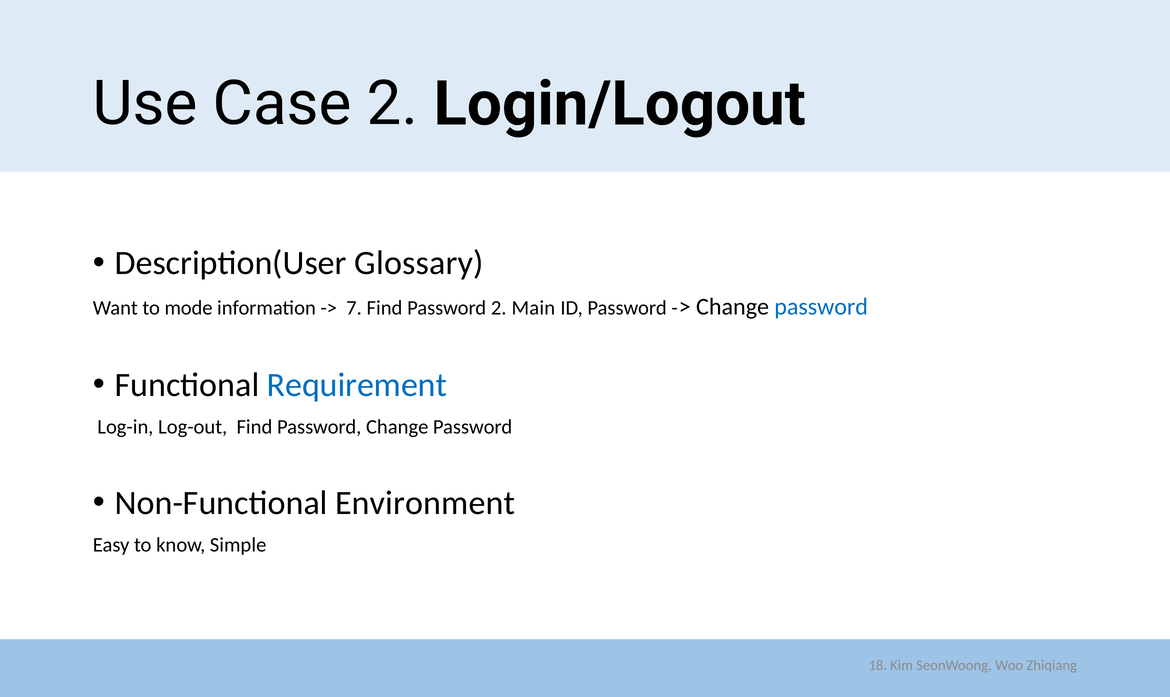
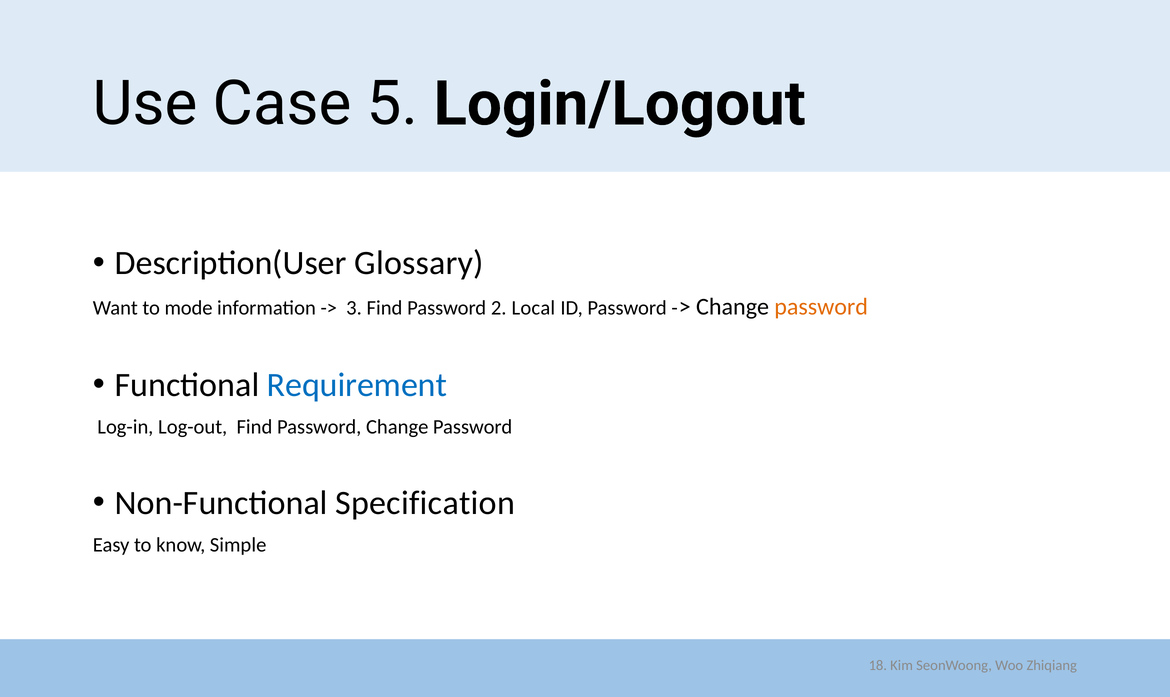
Case 2: 2 -> 5
7: 7 -> 3
Main: Main -> Local
password at (821, 307) colour: blue -> orange
Environment: Environment -> Specification
